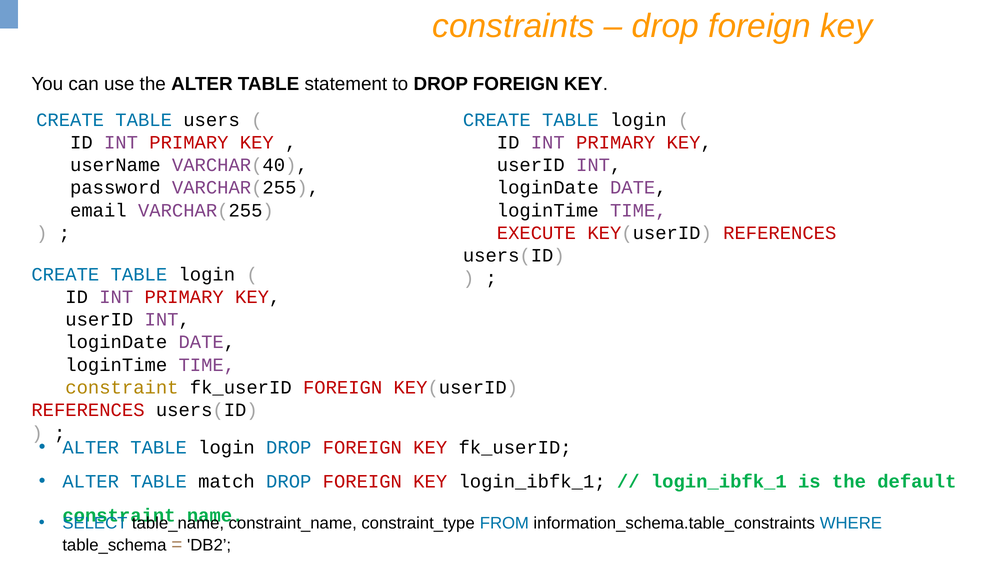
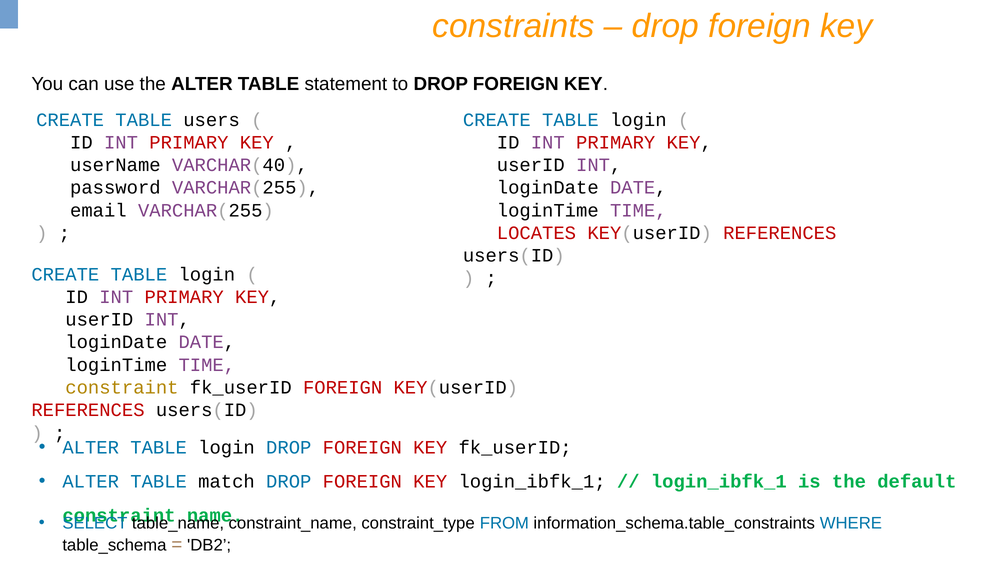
EXECUTE: EXECUTE -> LOCATES
